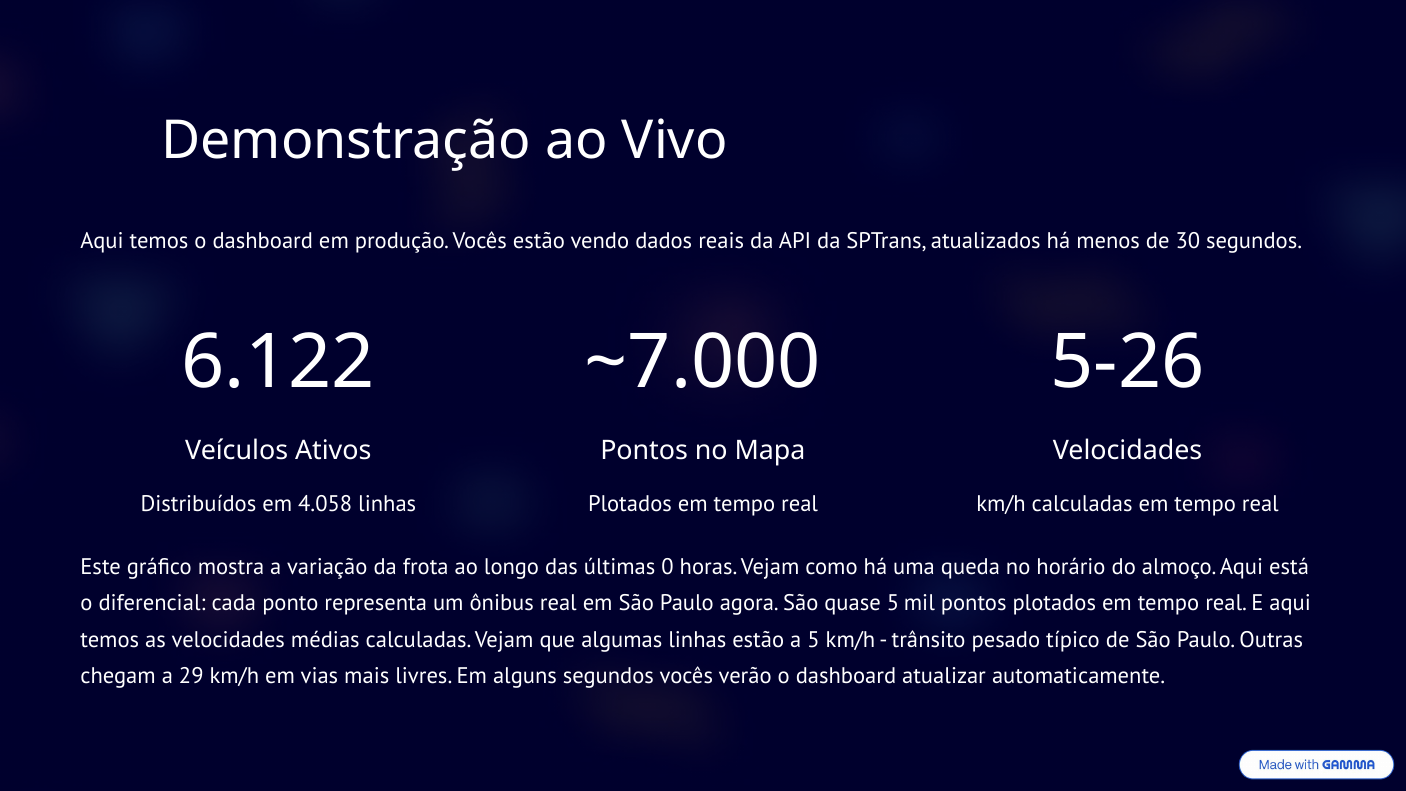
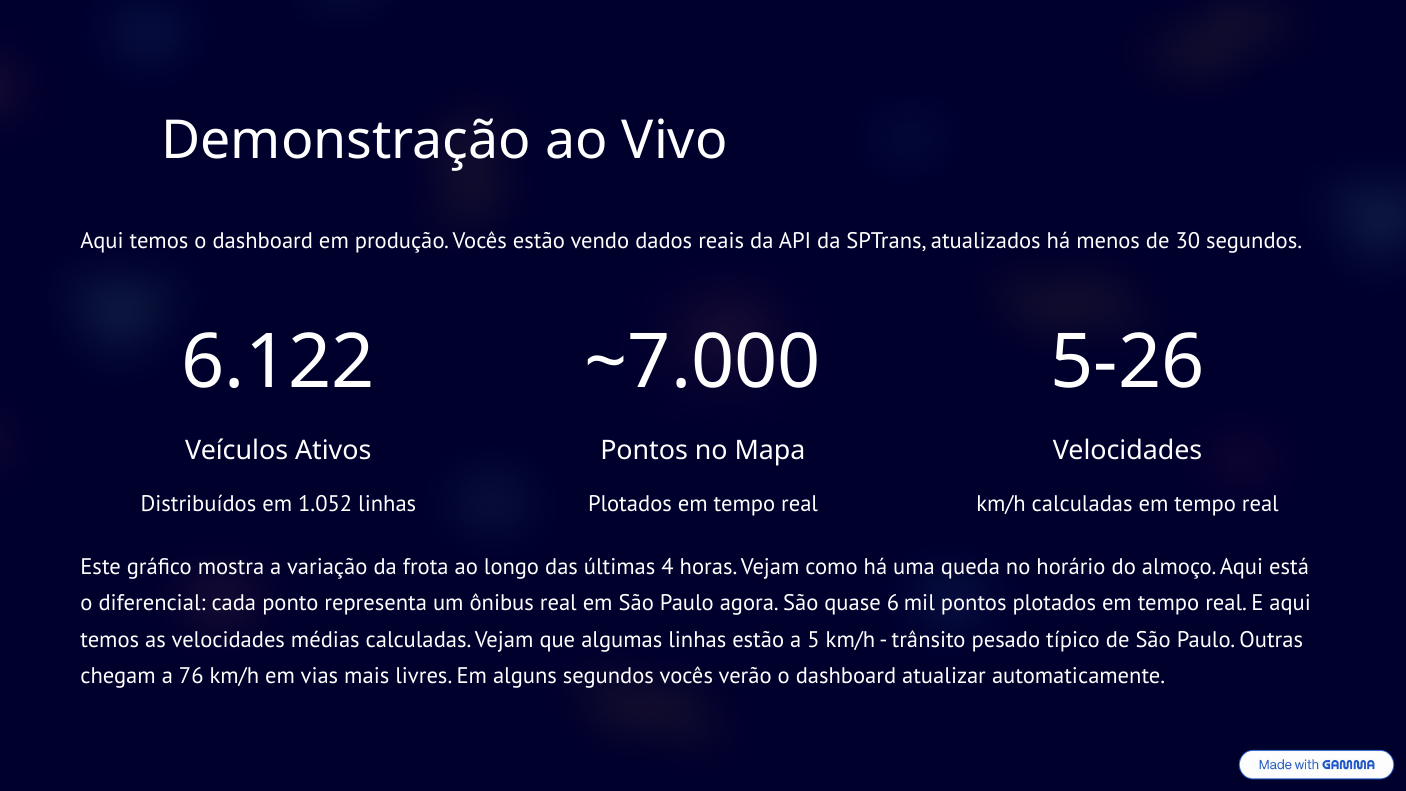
4.058: 4.058 -> 1.052
0: 0 -> 4
quase 5: 5 -> 6
29: 29 -> 76
